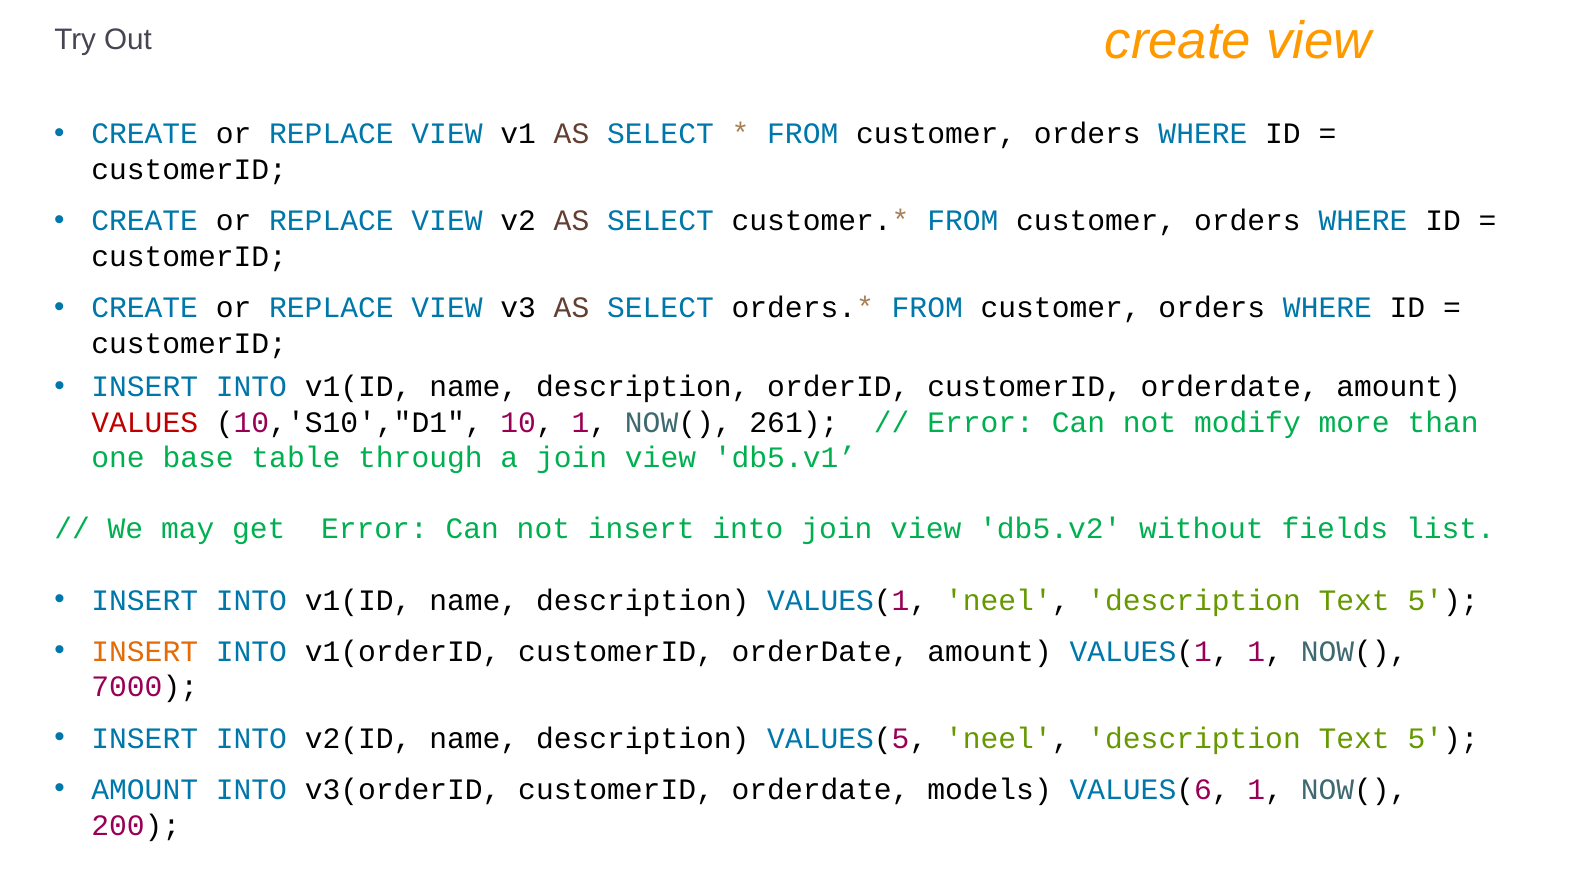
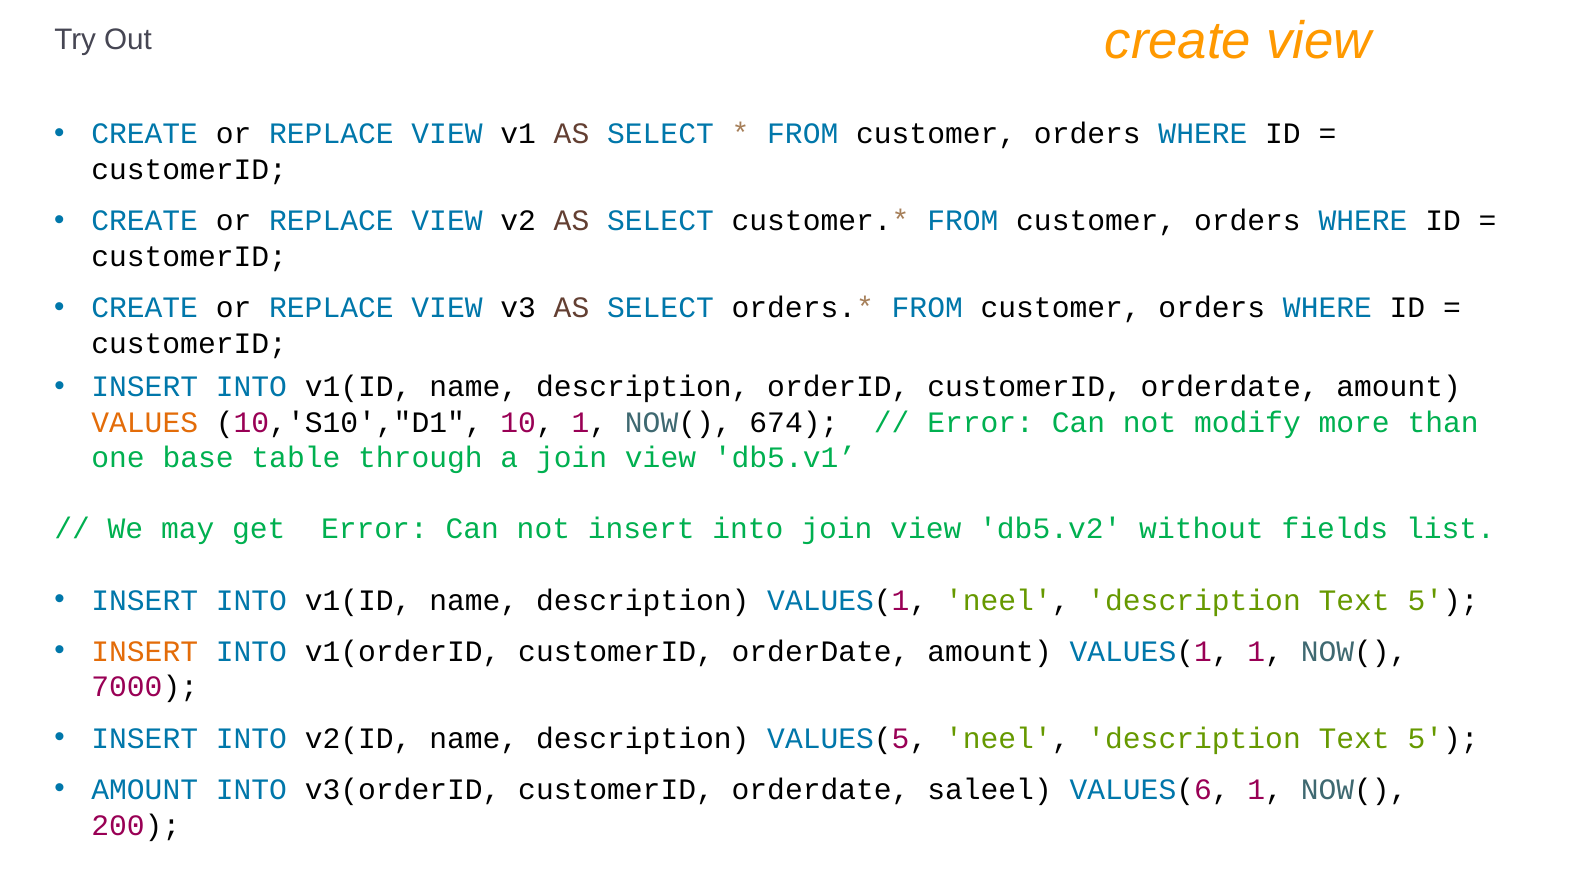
VALUES colour: red -> orange
261: 261 -> 674
models: models -> saleel
